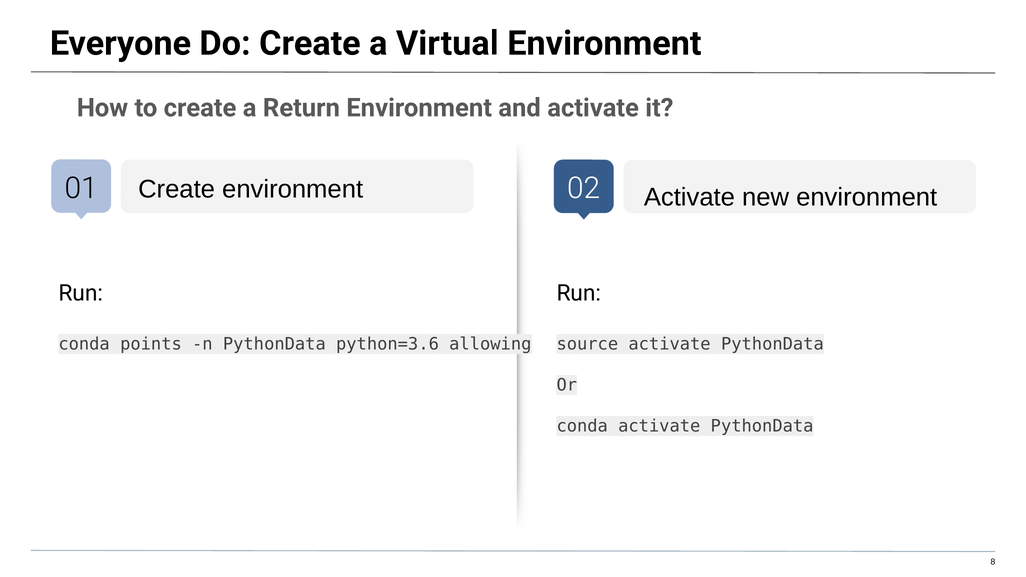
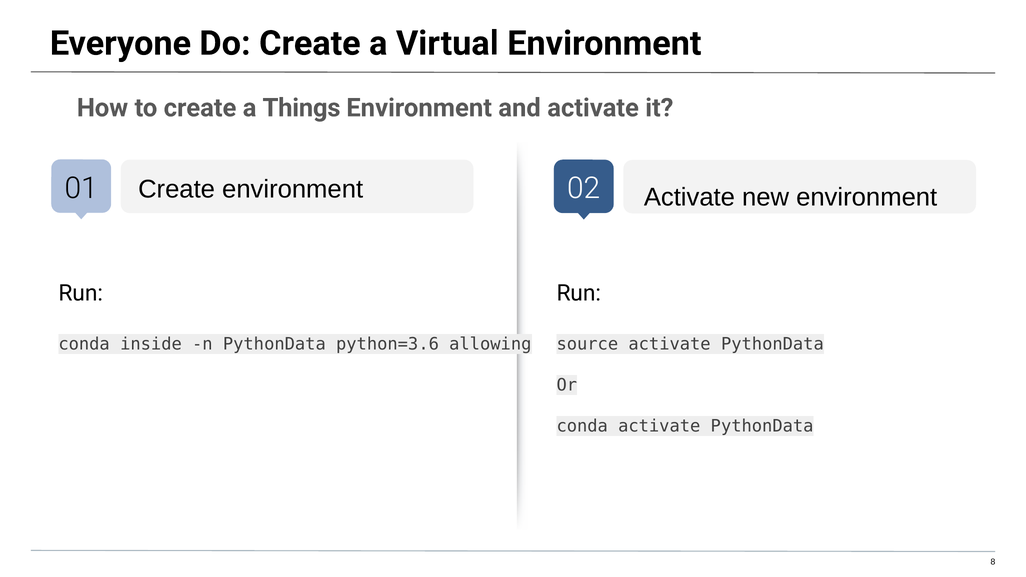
Return: Return -> Things
points: points -> inside
